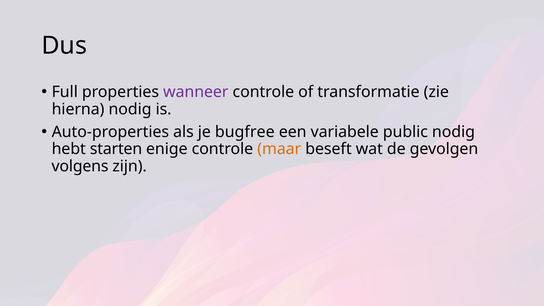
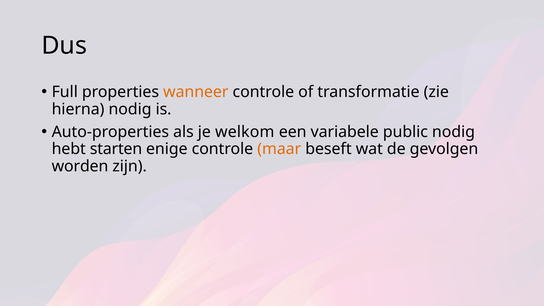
wanneer colour: purple -> orange
bugfree: bugfree -> welkom
volgens: volgens -> worden
